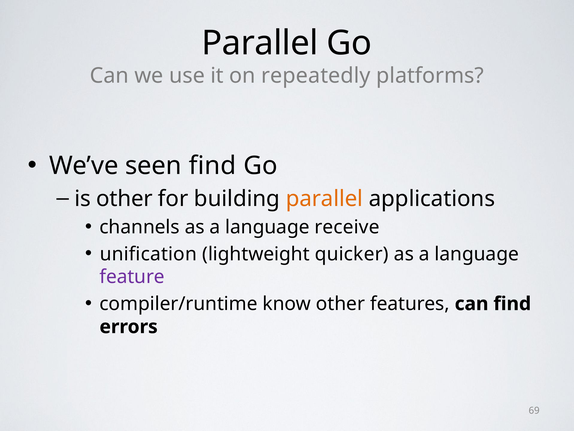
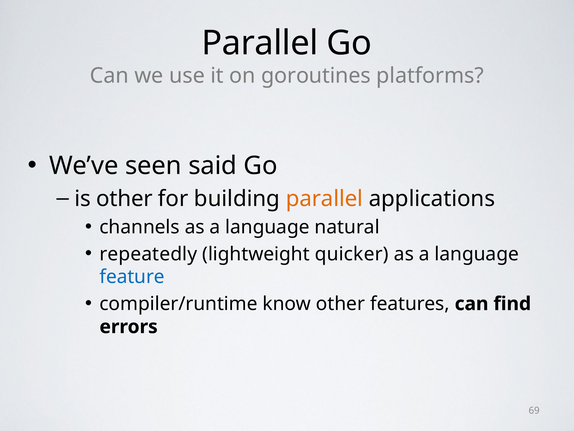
repeatedly: repeatedly -> goroutines
seen find: find -> said
receive: receive -> natural
unification: unification -> repeatedly
feature colour: purple -> blue
